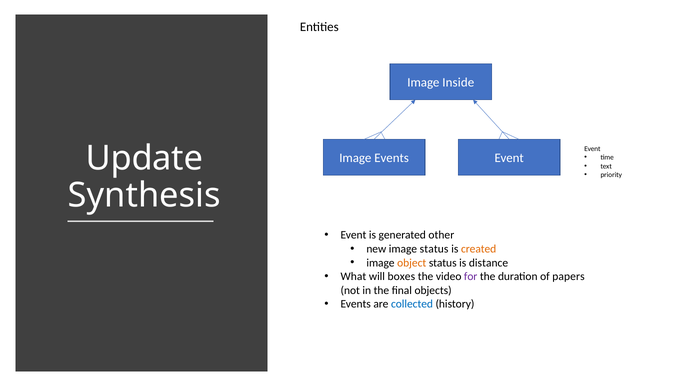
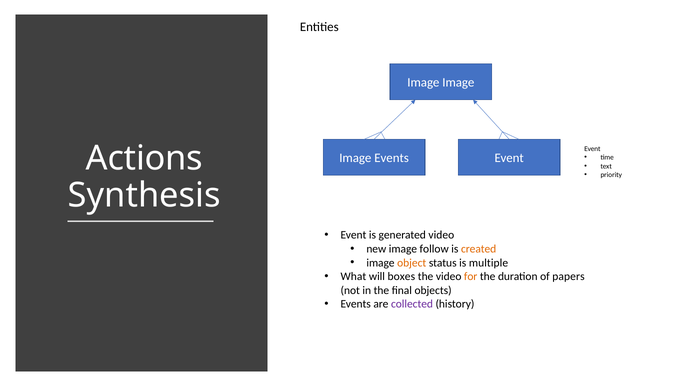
Inside at (458, 83): Inside -> Image
Update: Update -> Actions
generated other: other -> video
image status: status -> follow
distance: distance -> multiple
for colour: purple -> orange
collected colour: blue -> purple
